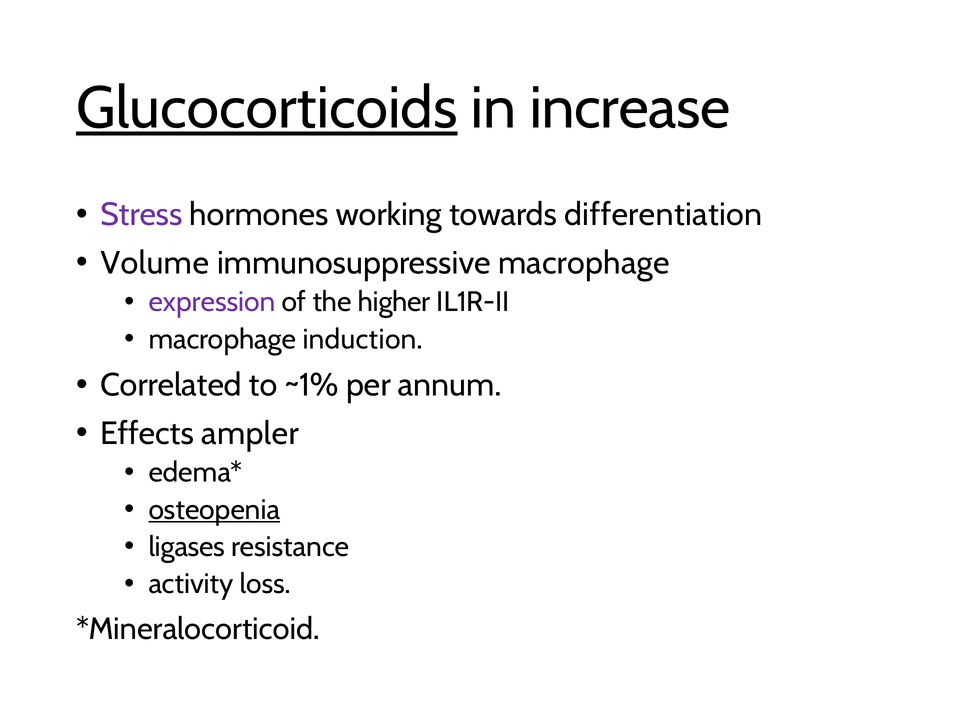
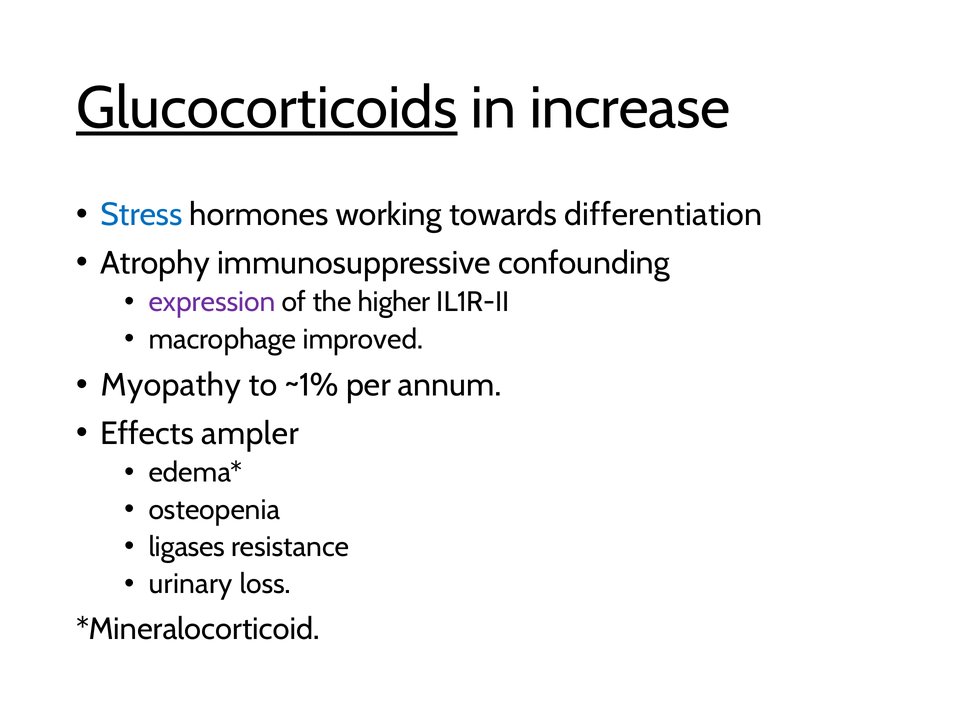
Stress colour: purple -> blue
Volume: Volume -> Atrophy
immunosuppressive macrophage: macrophage -> confounding
induction: induction -> improved
Correlated: Correlated -> Myopathy
osteopenia underline: present -> none
activity: activity -> urinary
